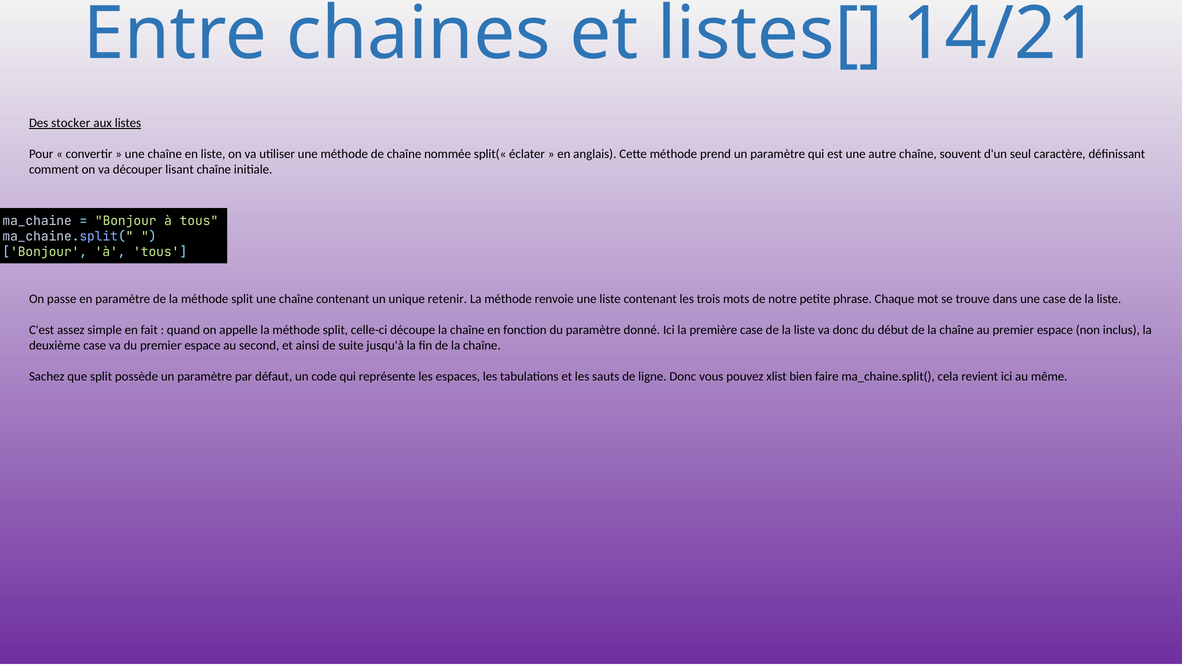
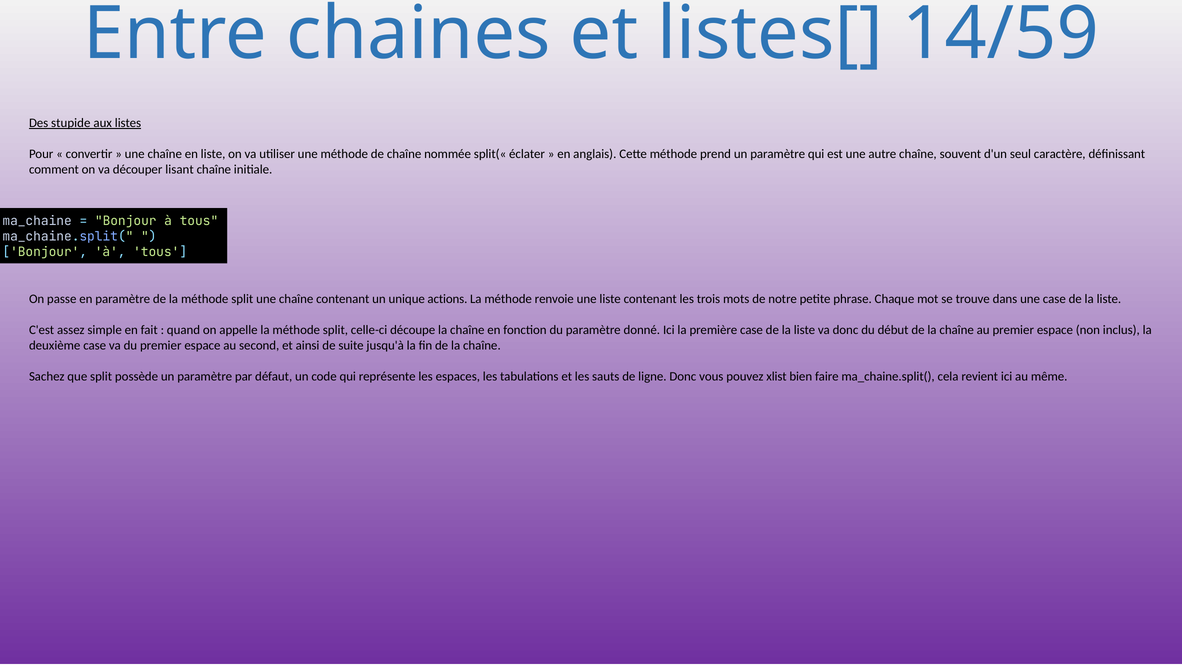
14/21: 14/21 -> 14/59
stocker: stocker -> stupide
retenir: retenir -> actions
